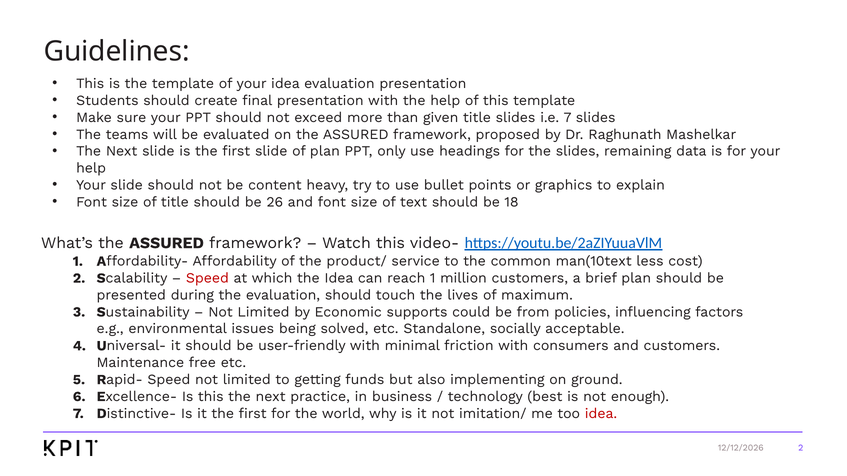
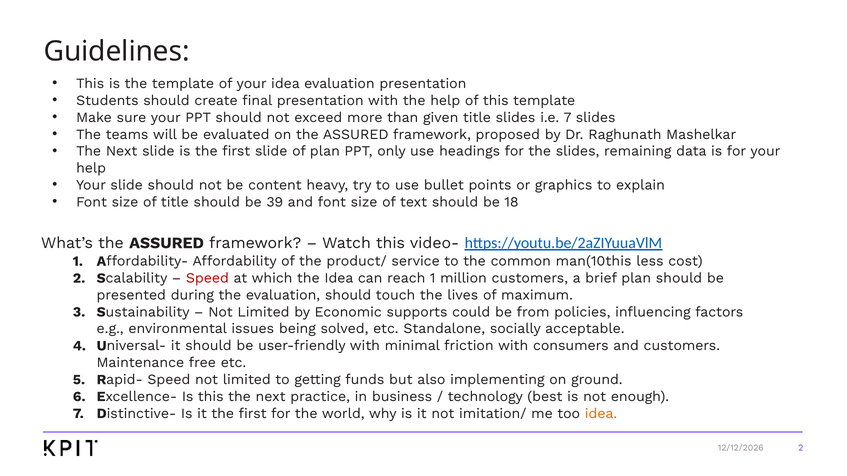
26: 26 -> 39
man(10text: man(10text -> man(10this
idea at (601, 414) colour: red -> orange
